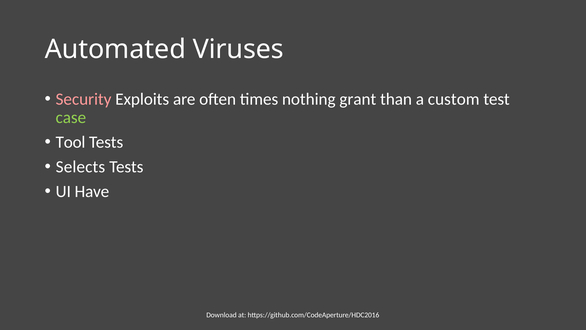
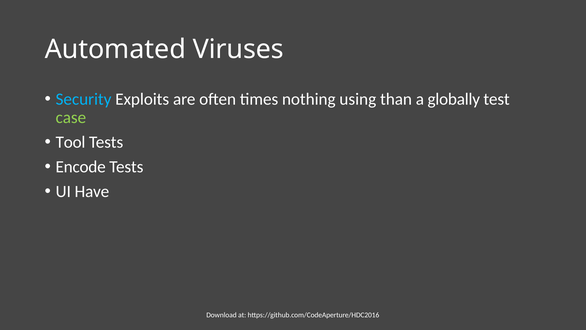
Security colour: pink -> light blue
grant: grant -> using
custom: custom -> globally
Selects: Selects -> Encode
